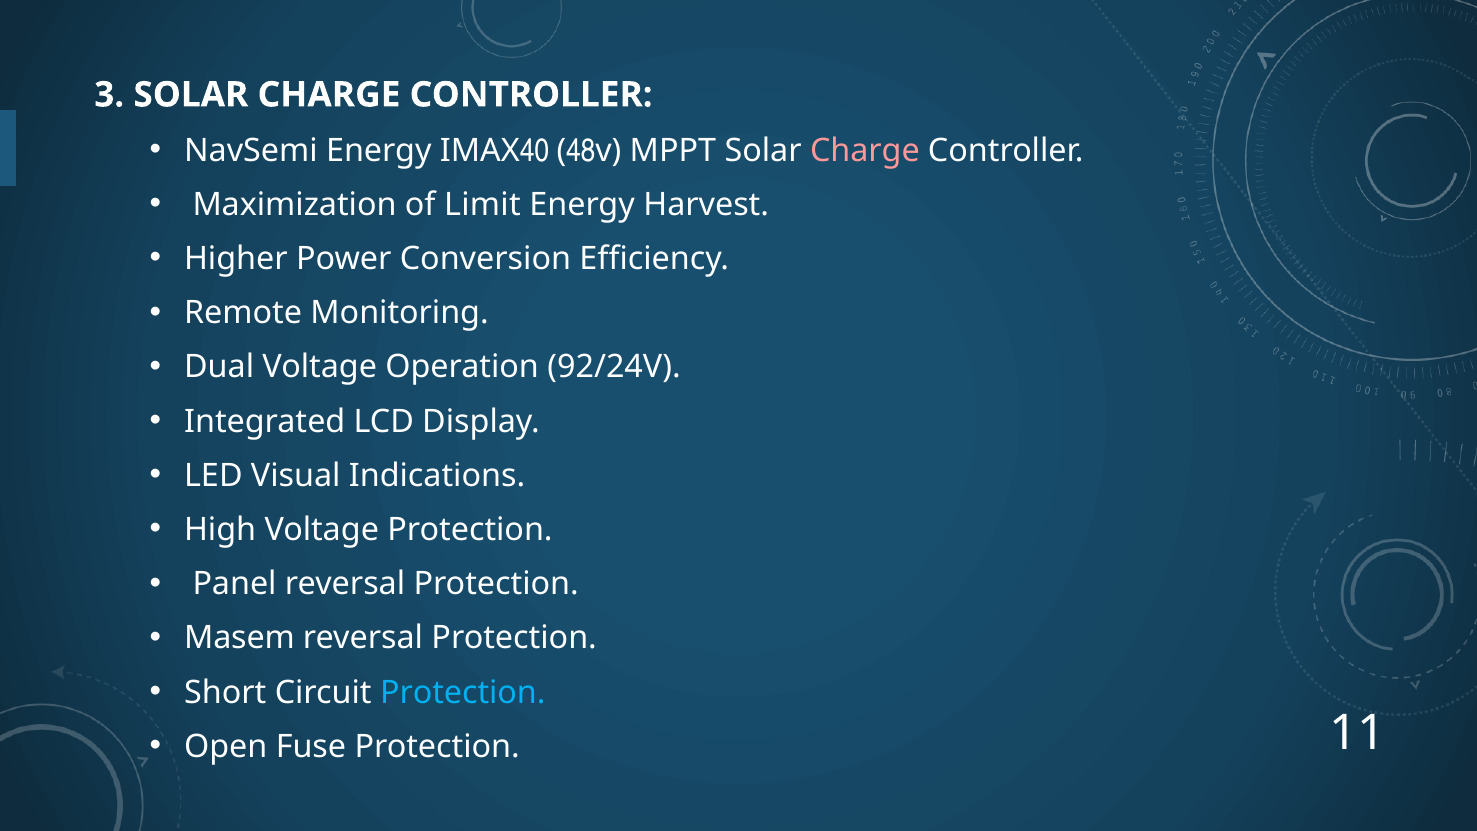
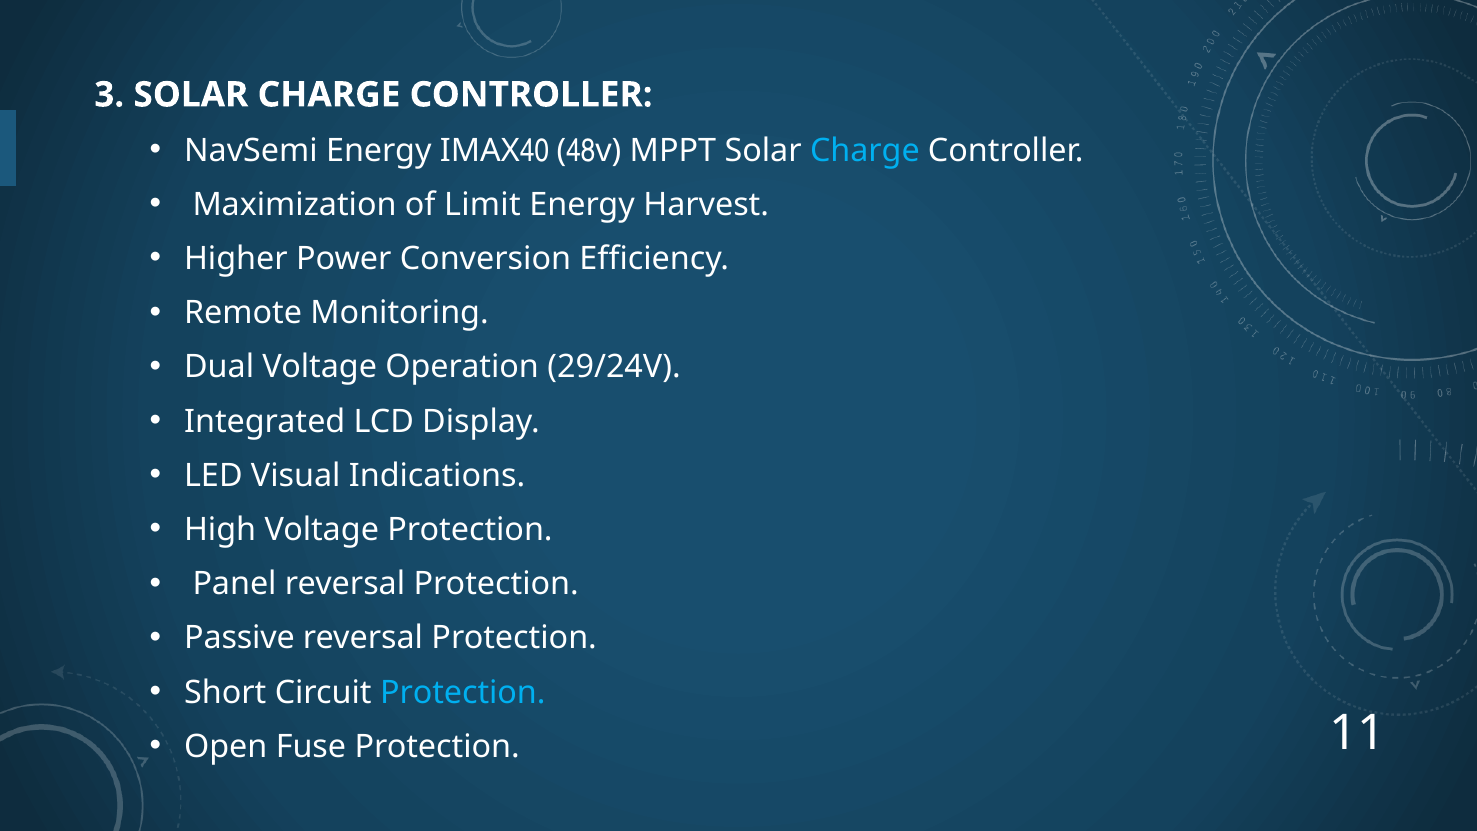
Charge at (865, 151) colour: pink -> light blue
92/24V: 92/24V -> 29/24V
Masem: Masem -> Passive
